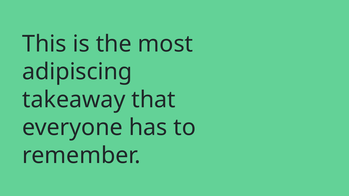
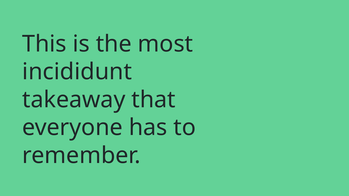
adipiscing: adipiscing -> incididunt
